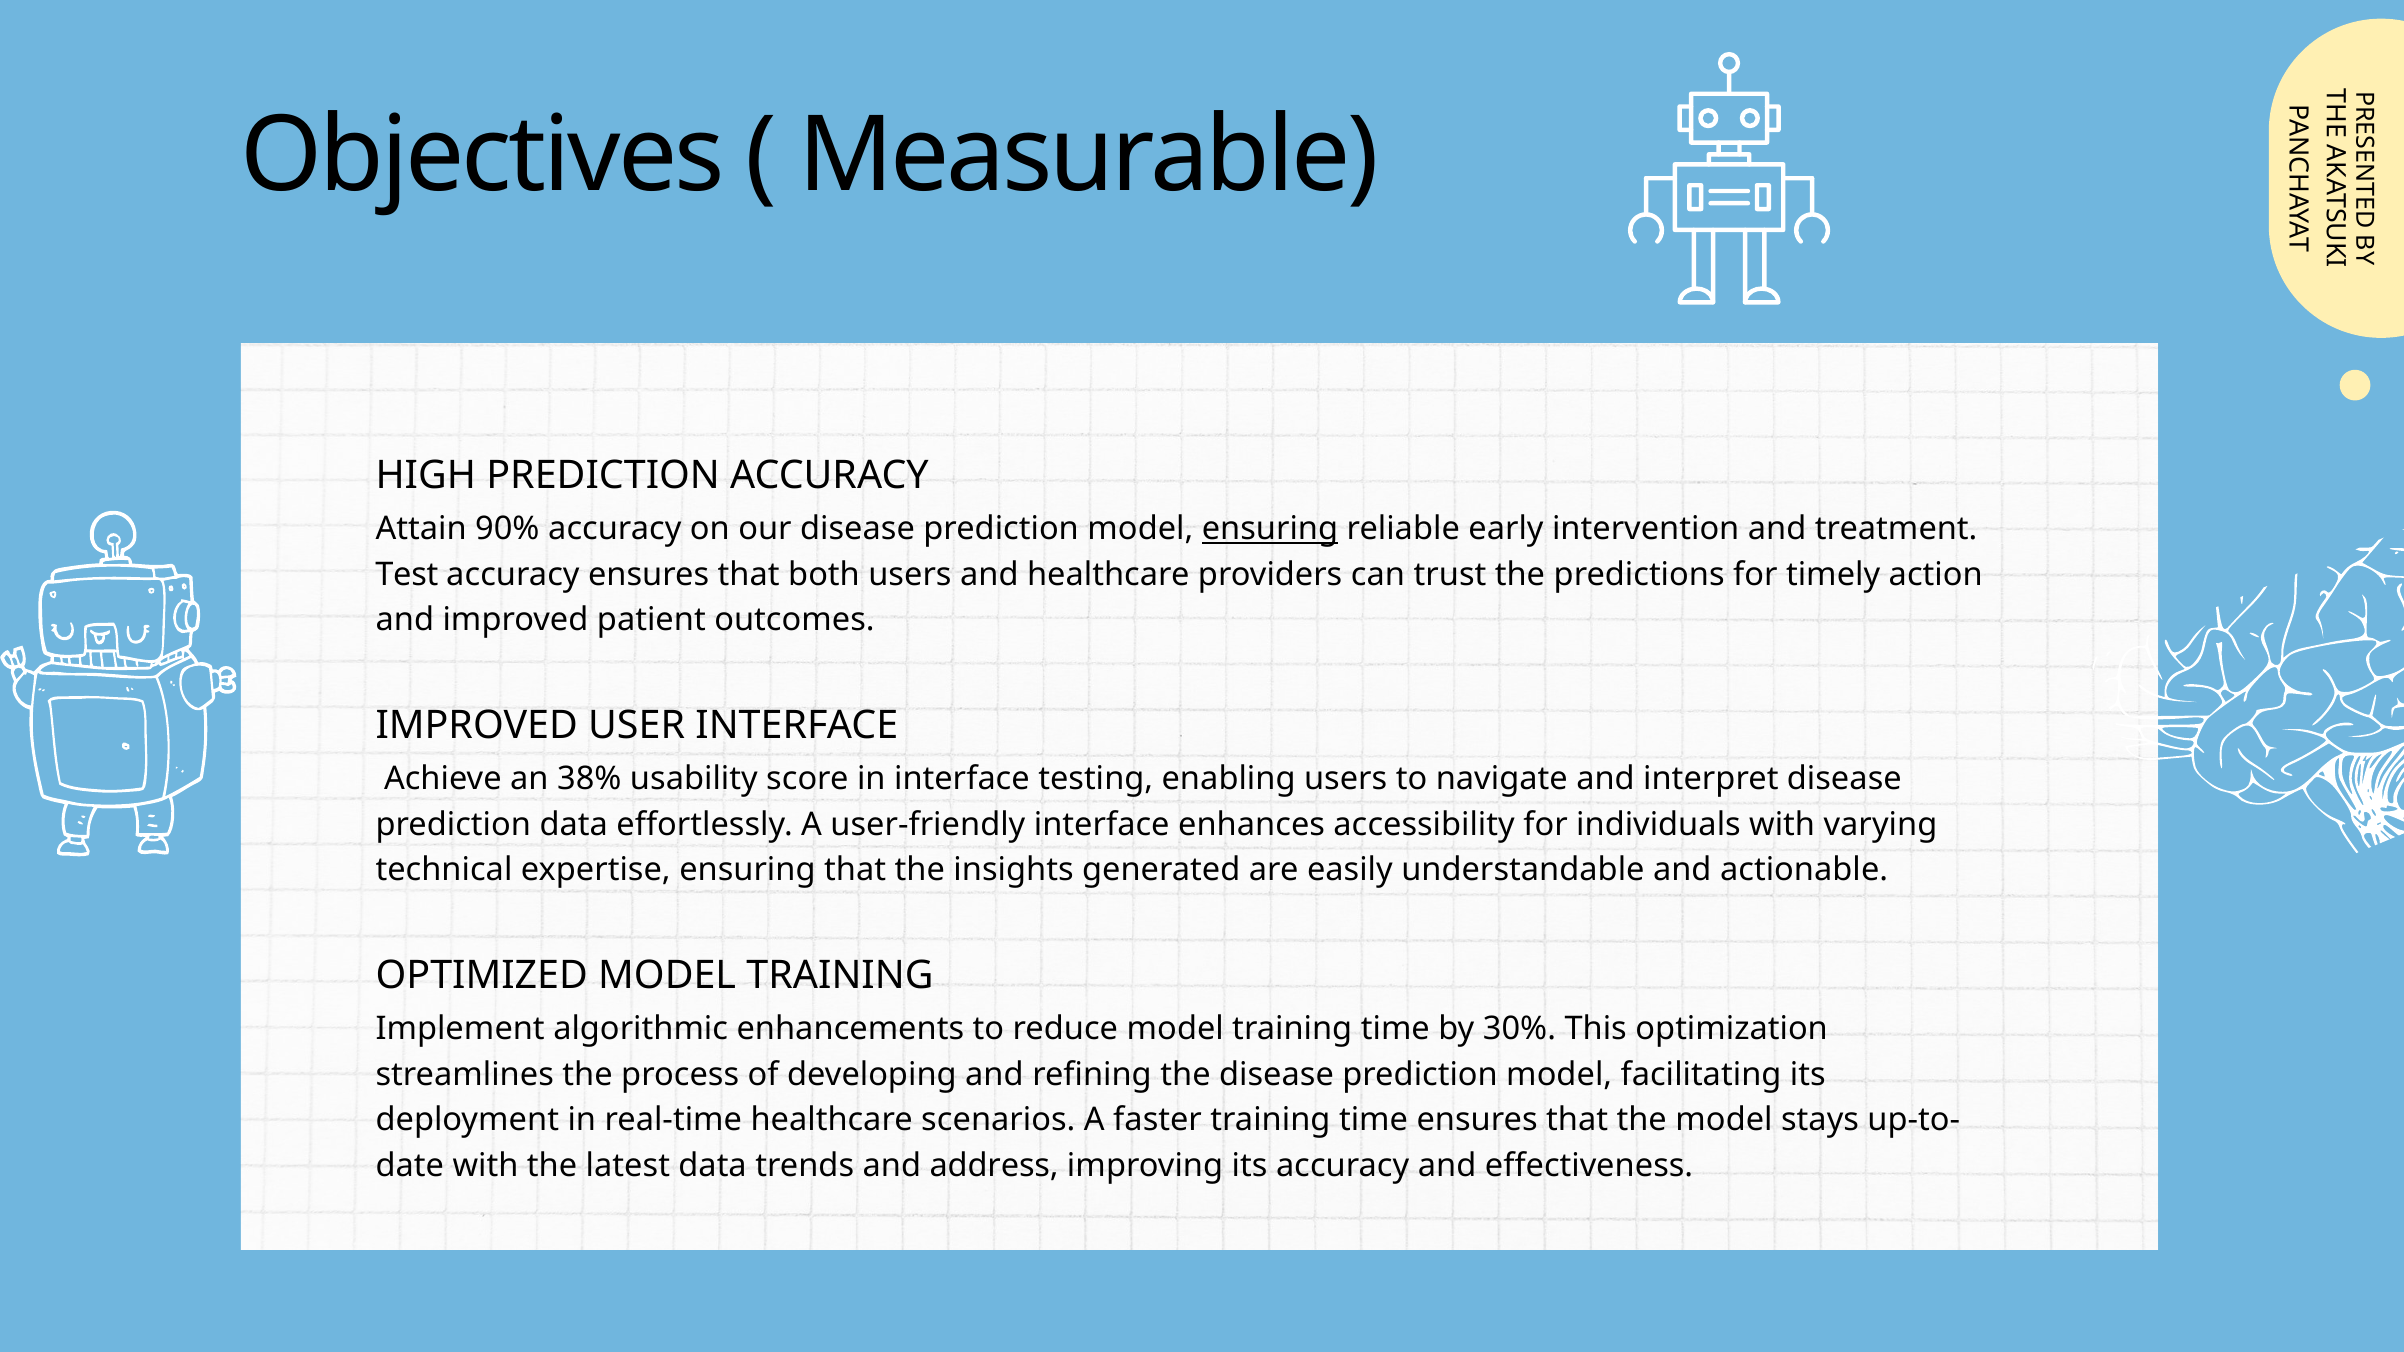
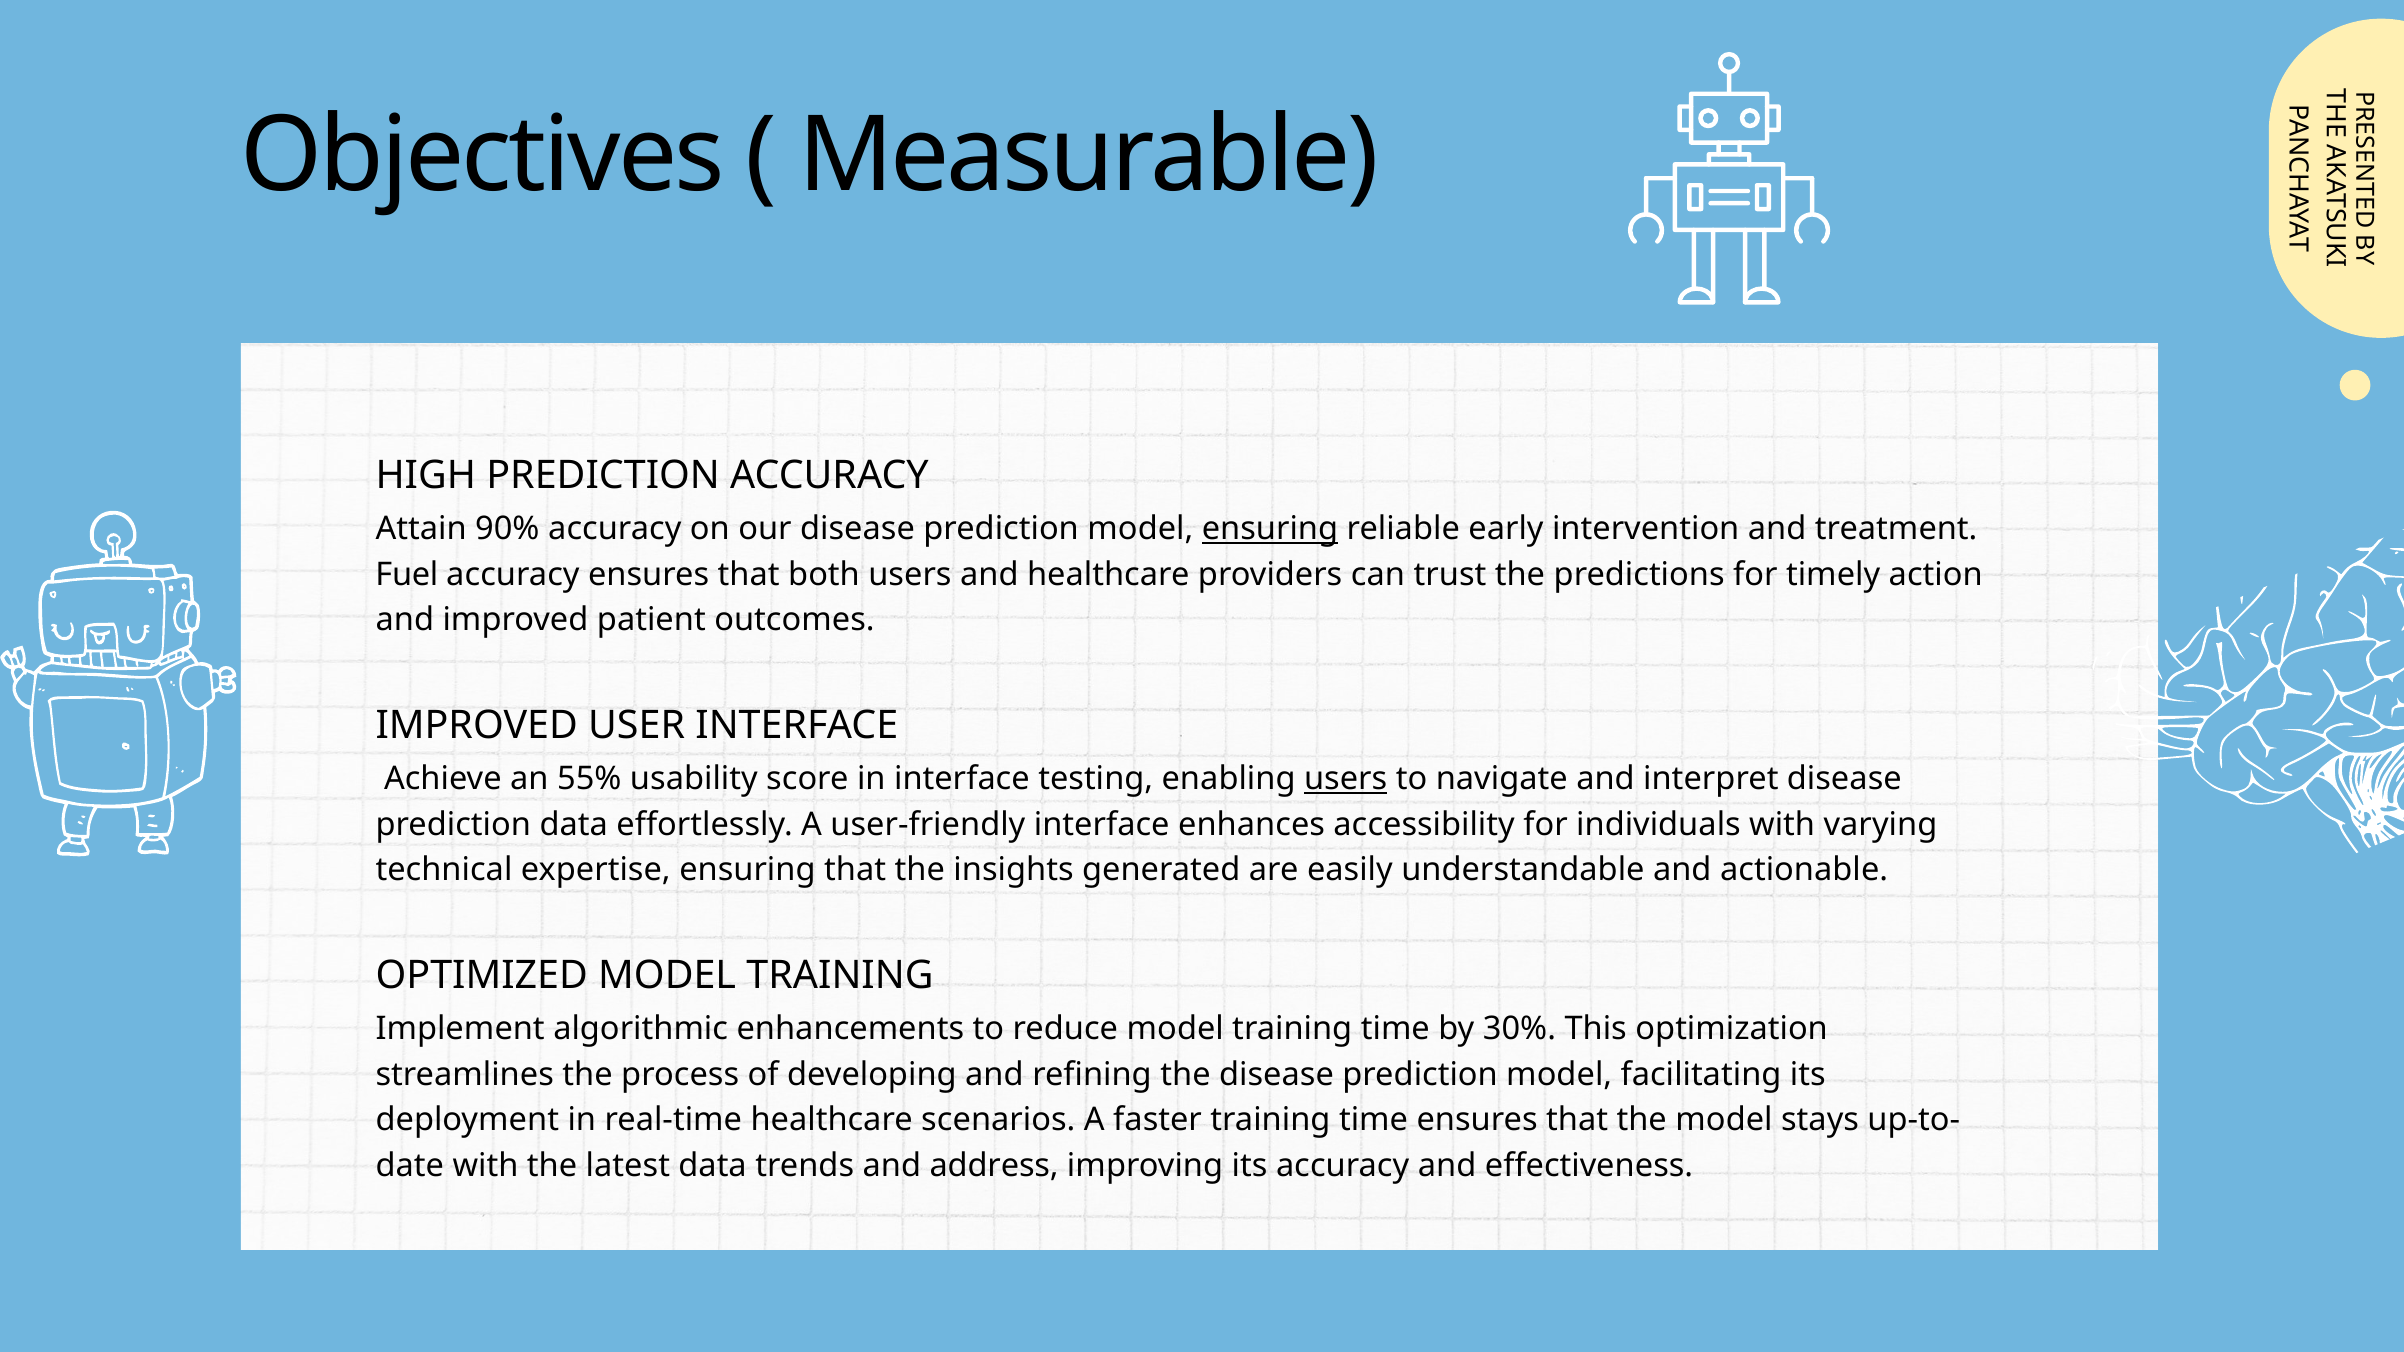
Test: Test -> Fuel
38%: 38% -> 55%
users at (1346, 779) underline: none -> present
